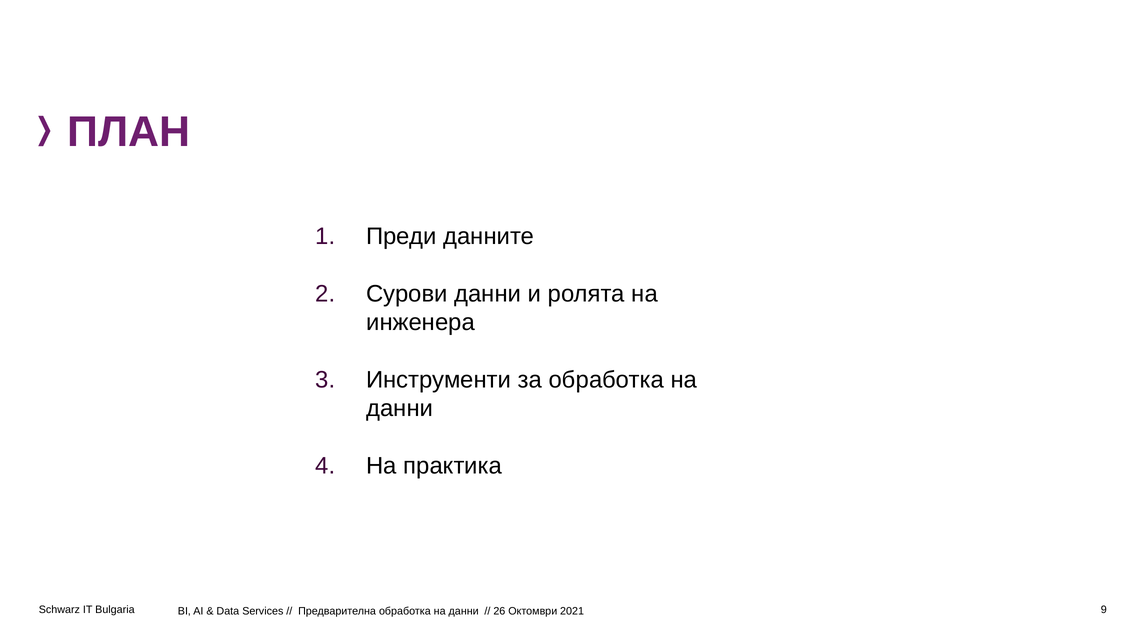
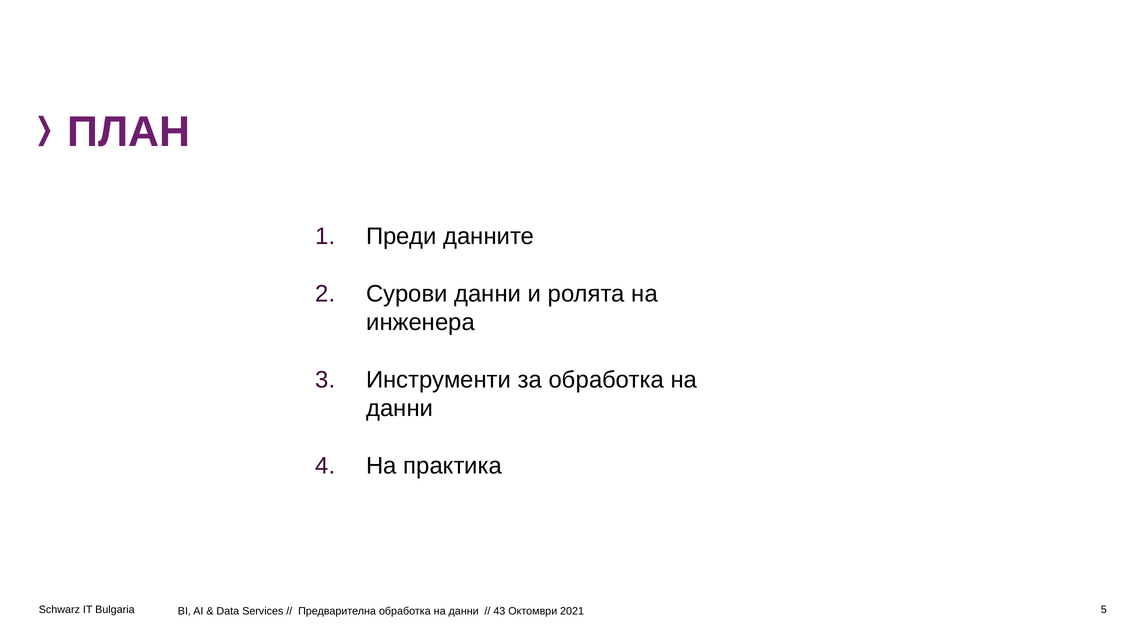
26: 26 -> 43
9: 9 -> 5
